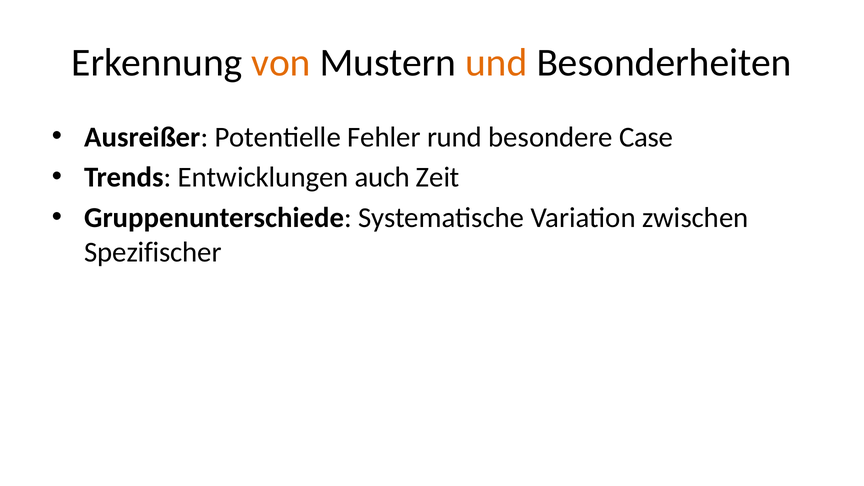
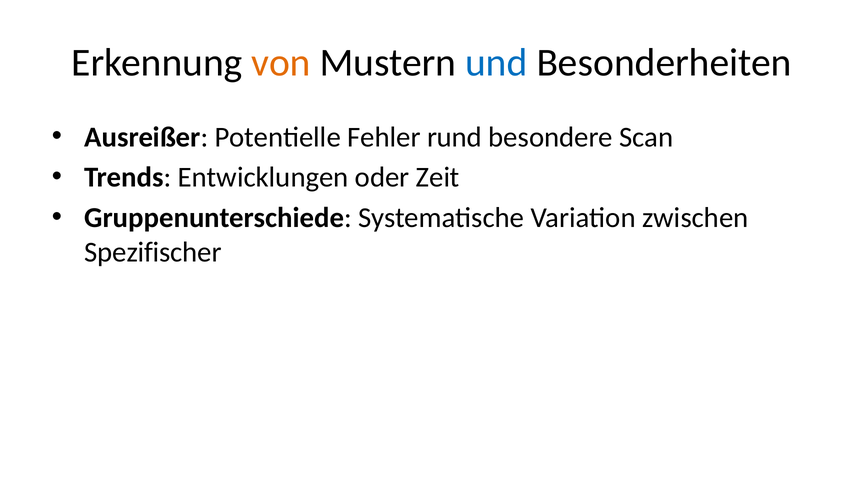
und colour: orange -> blue
Case: Case -> Scan
auch: auch -> oder
